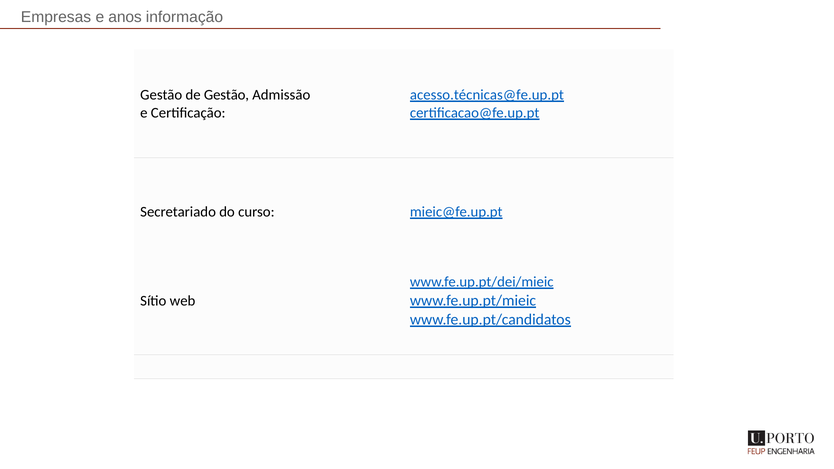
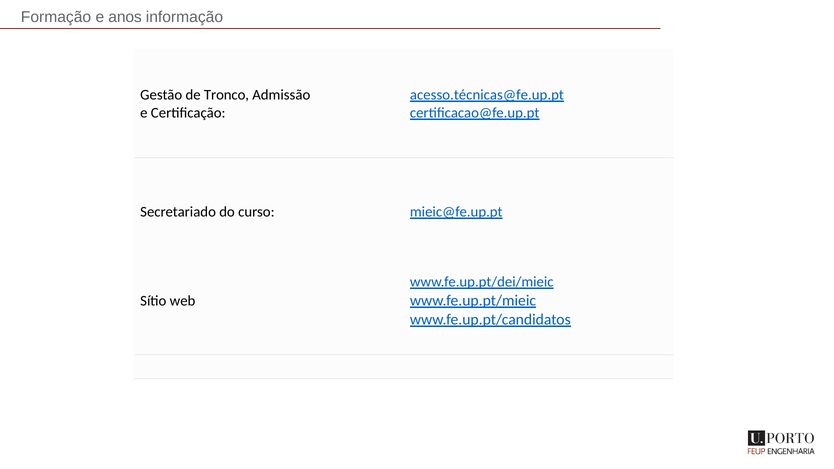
Empresas: Empresas -> Formação
de Gestão: Gestão -> Tronco
